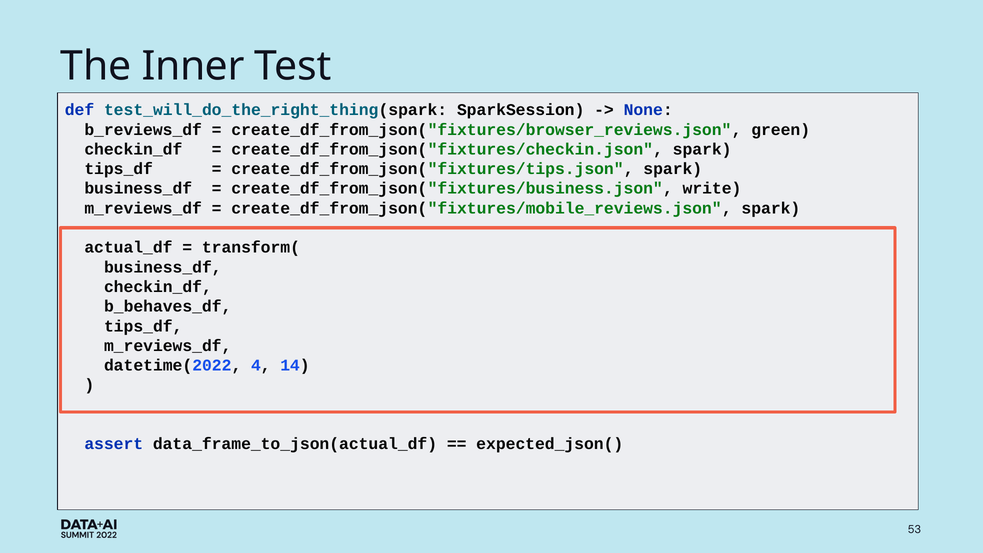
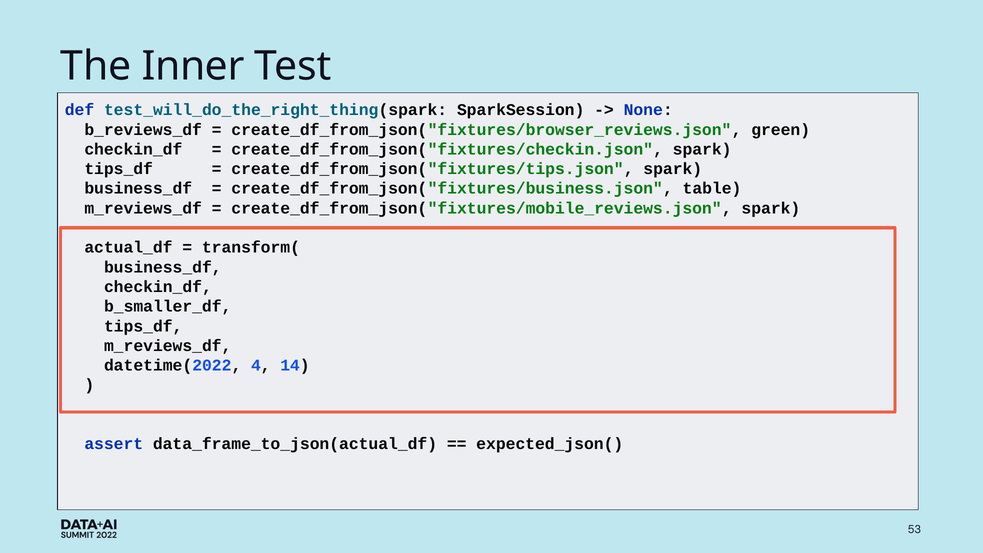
write: write -> table
b_behaves_df: b_behaves_df -> b_smaller_df
